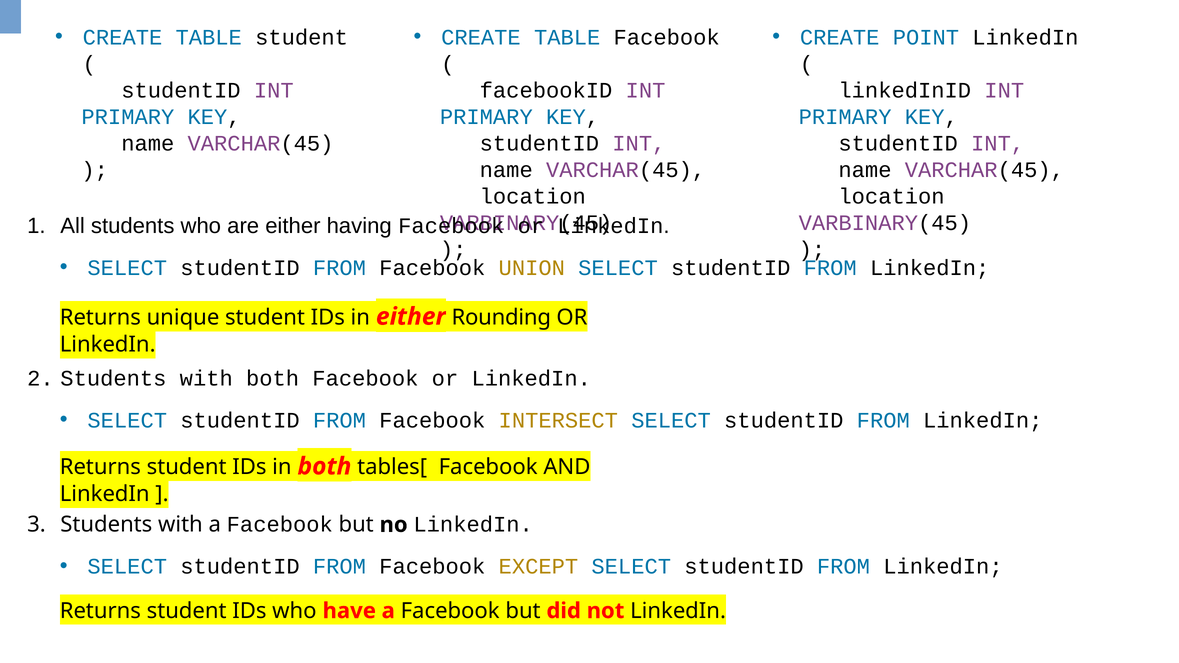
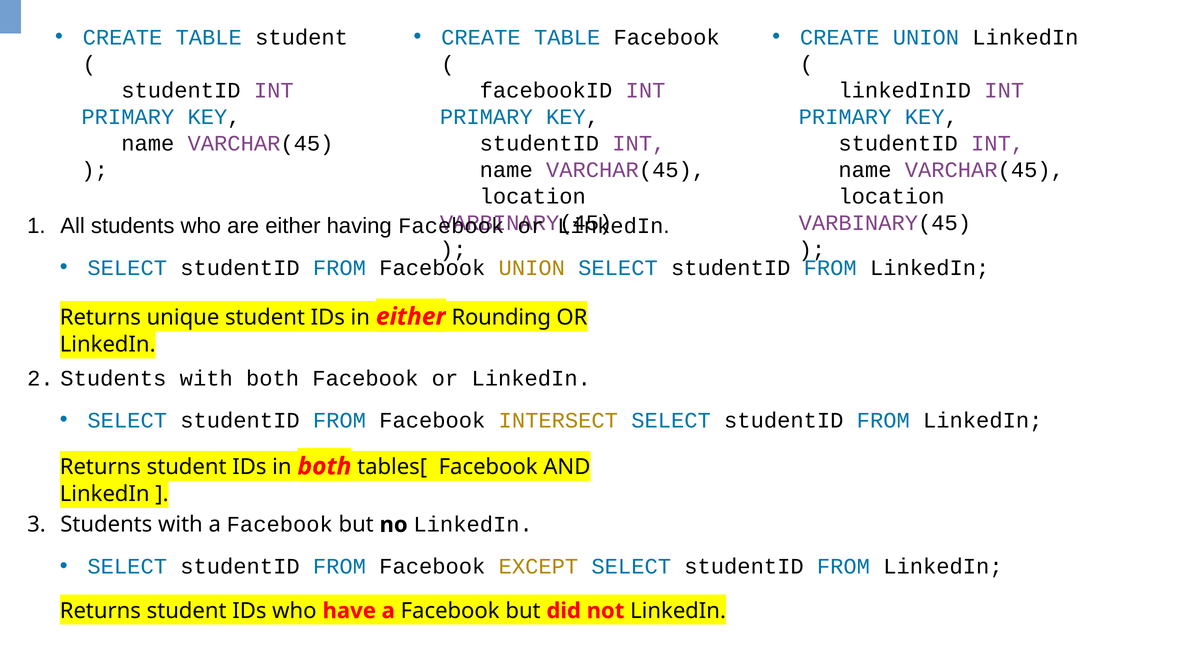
CREATE POINT: POINT -> UNION
